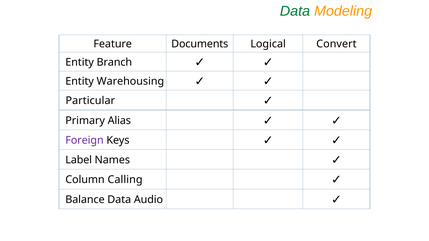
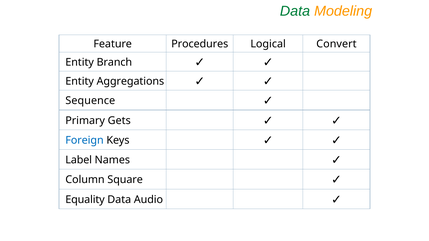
Documents: Documents -> Procedures
Warehousing: Warehousing -> Aggregations
Particular: Particular -> Sequence
Alias: Alias -> Gets
Foreign colour: purple -> blue
Calling: Calling -> Square
Balance: Balance -> Equality
